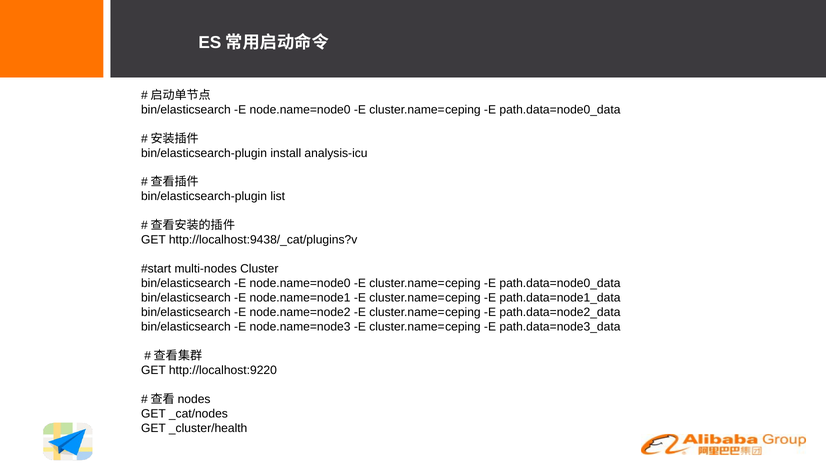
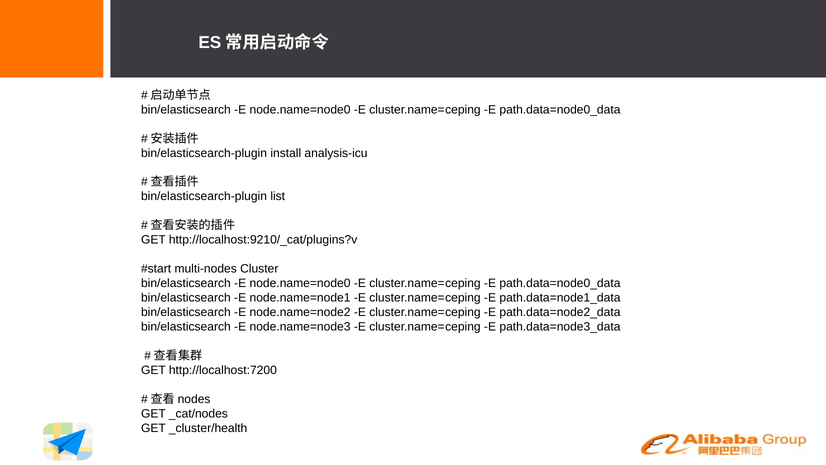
http://localhost:9438/_cat/plugins?v: http://localhost:9438/_cat/plugins?v -> http://localhost:9210/_cat/plugins?v
http://localhost:9220: http://localhost:9220 -> http://localhost:7200
